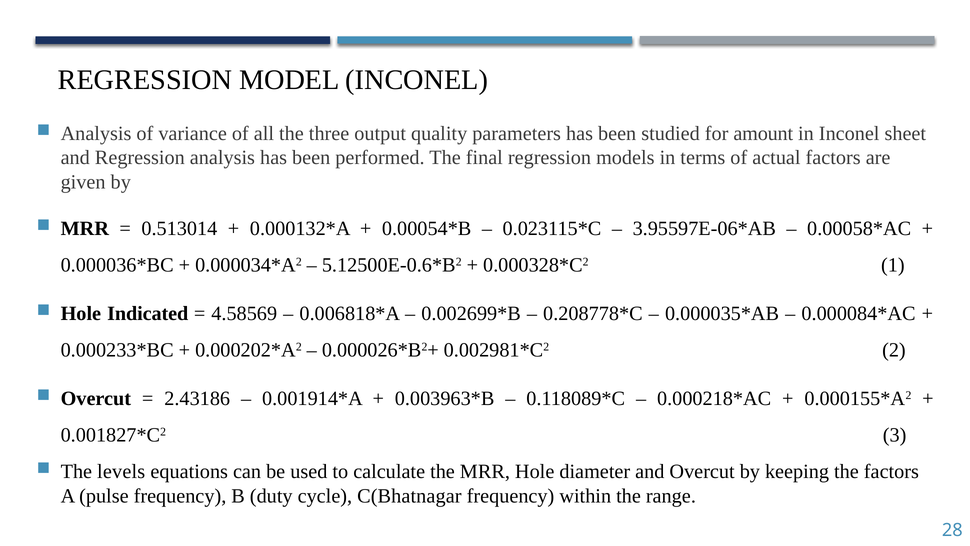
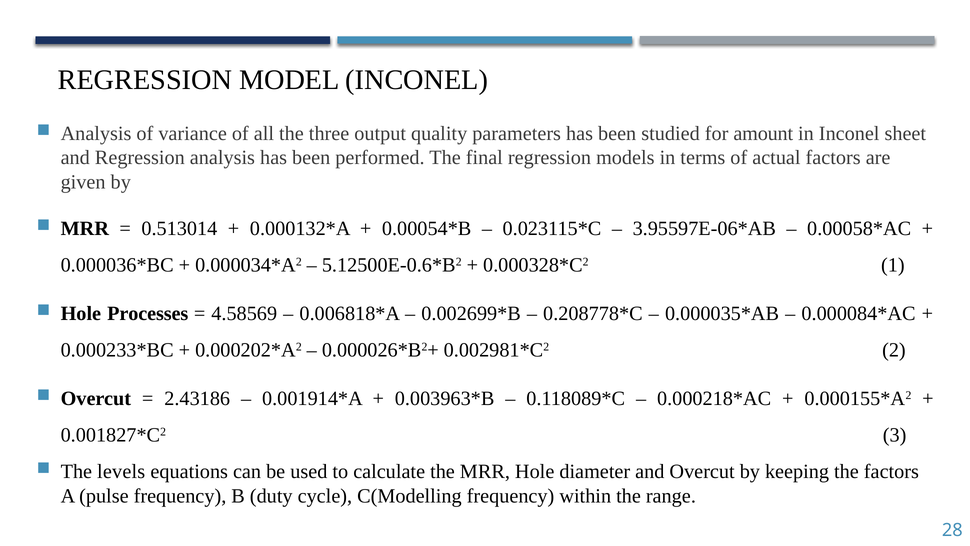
Indicated: Indicated -> Processes
C(Bhatnagar: C(Bhatnagar -> C(Modelling
